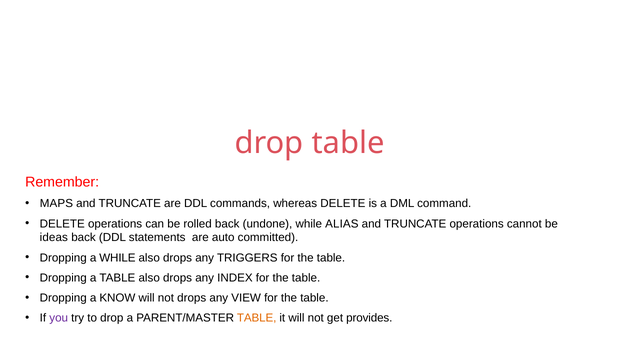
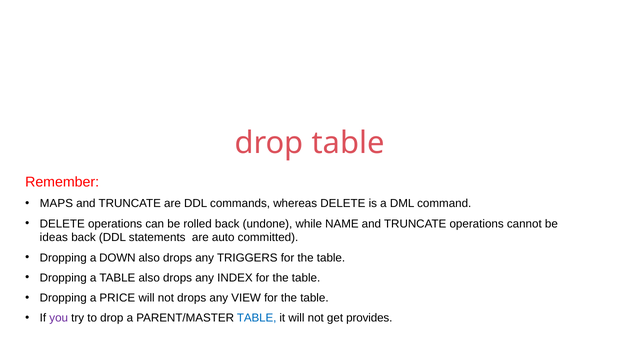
ALIAS: ALIAS -> NAME
a WHILE: WHILE -> DOWN
KNOW: KNOW -> PRICE
TABLE at (257, 318) colour: orange -> blue
